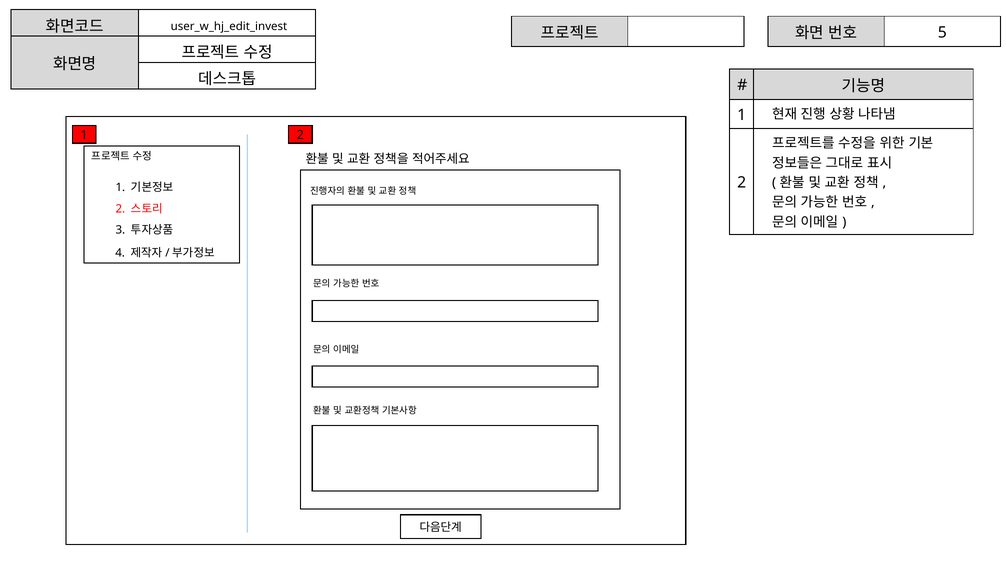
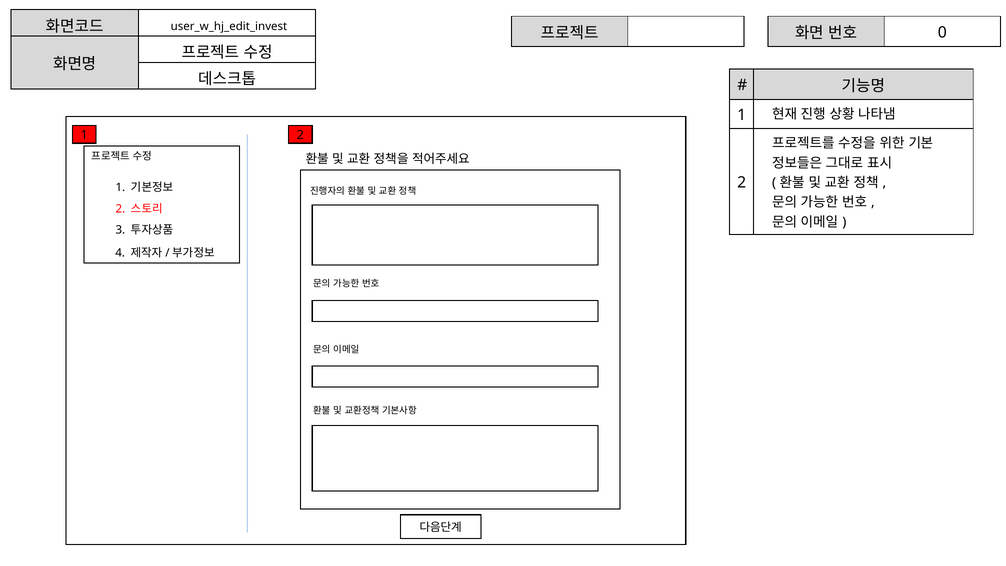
5: 5 -> 0
